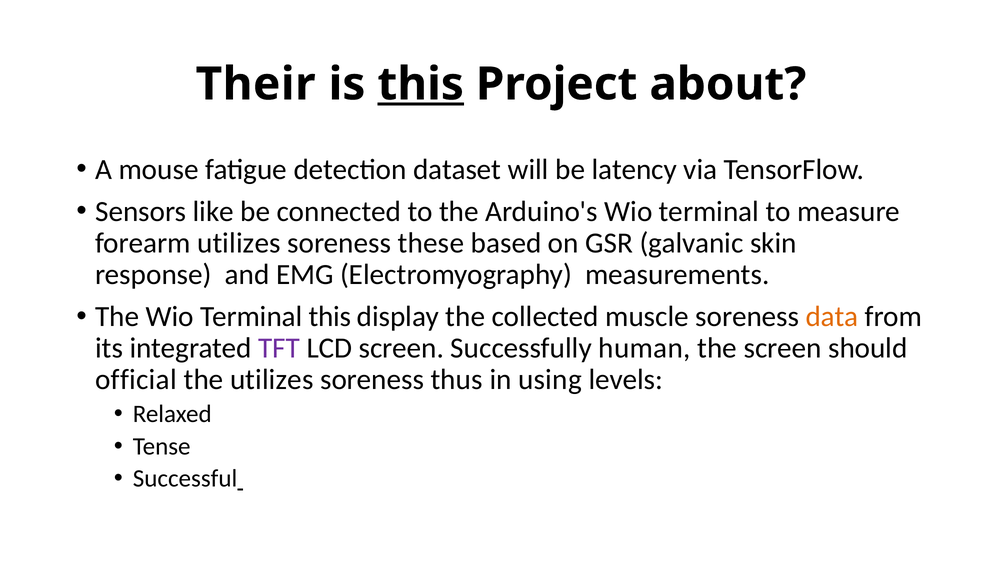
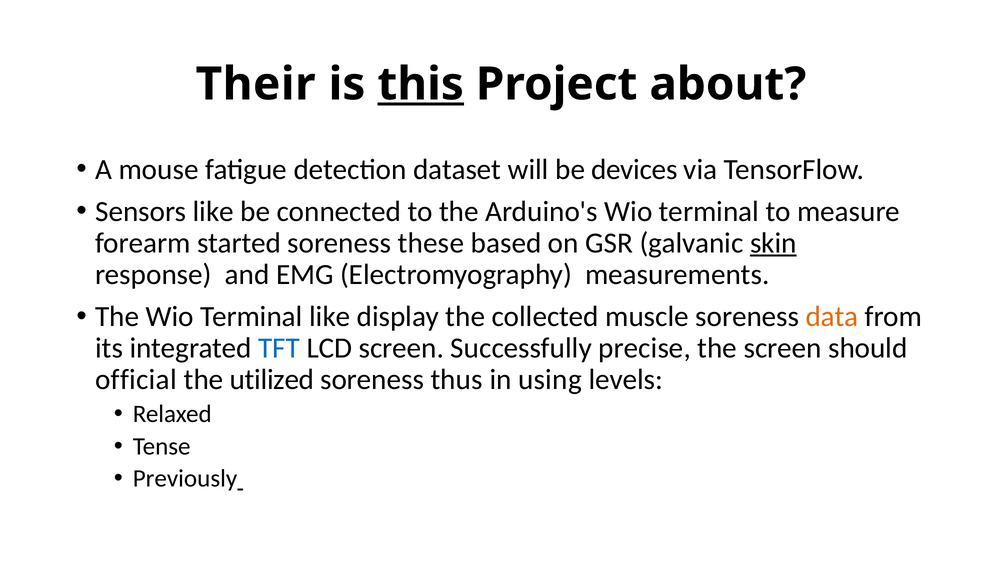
latency: latency -> devices
forearm utilizes: utilizes -> started
skin underline: none -> present
Terminal this: this -> like
TFT colour: purple -> blue
human: human -> precise
the utilizes: utilizes -> utilized
Successful: Successful -> Previously
